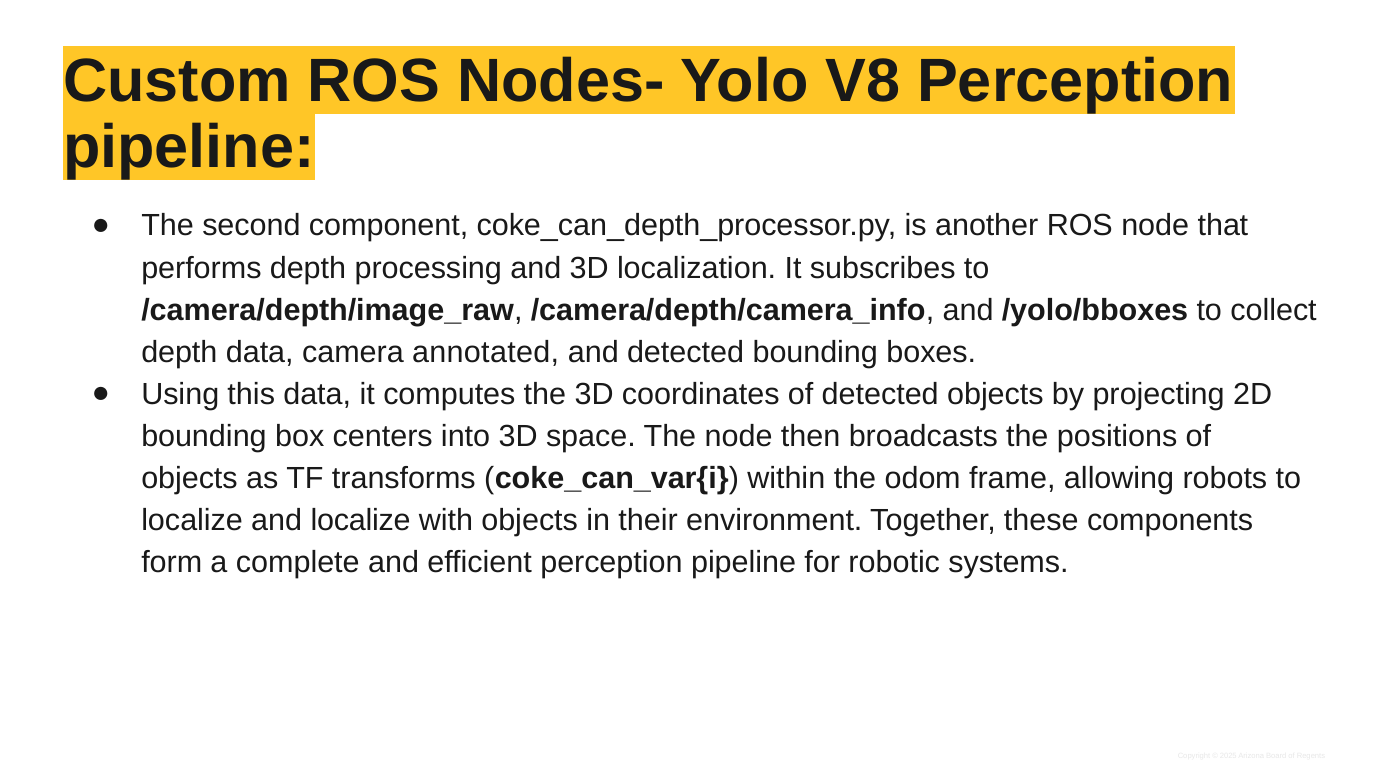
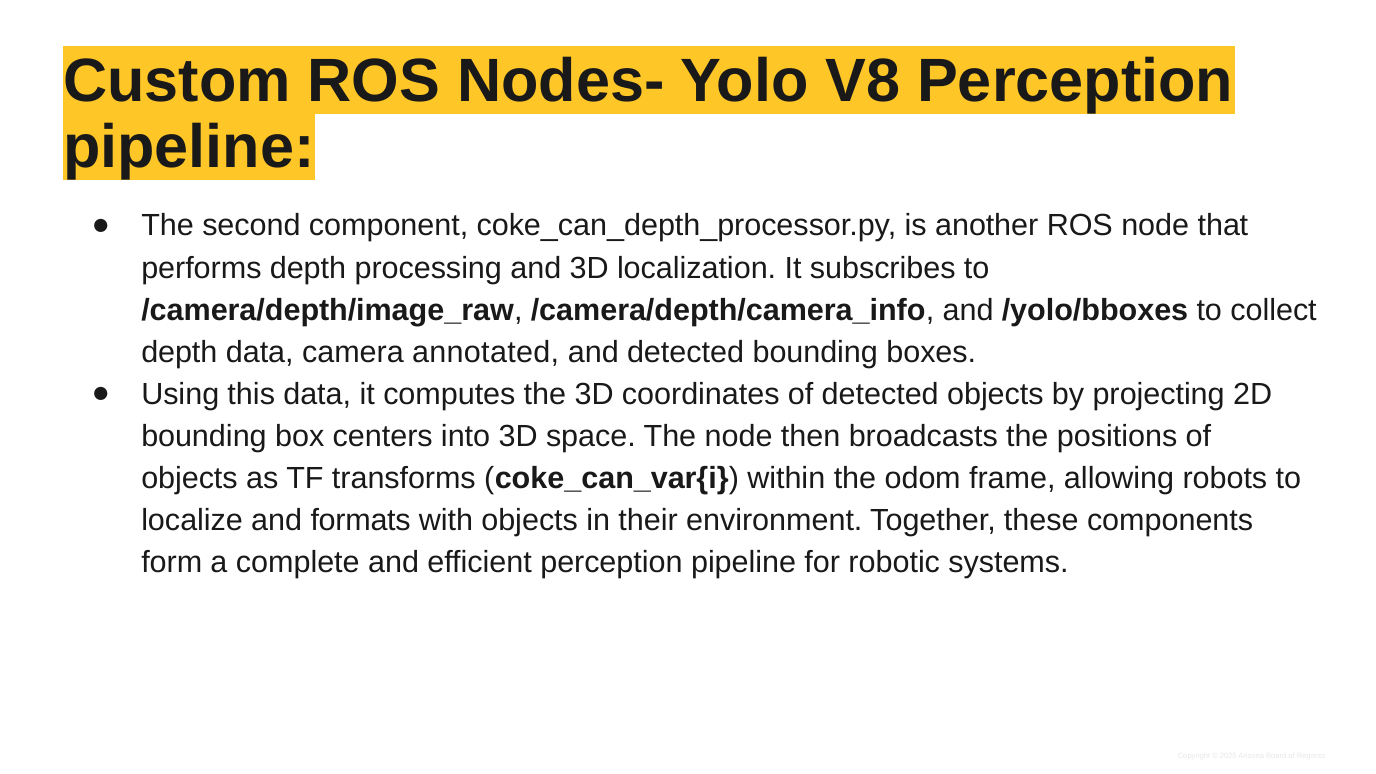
and localize: localize -> formats
